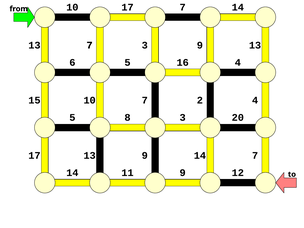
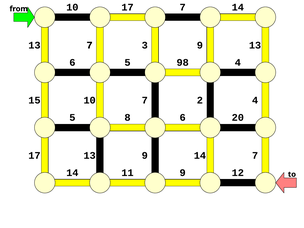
16: 16 -> 98
8 3: 3 -> 6
